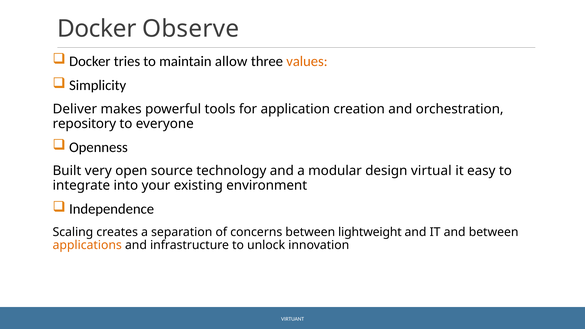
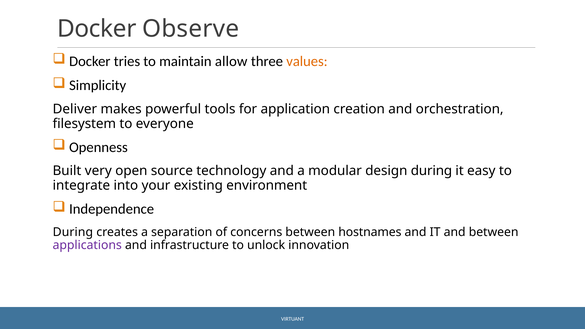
repository: repository -> filesystem
design virtual: virtual -> during
Scaling at (73, 232): Scaling -> During
lightweight: lightweight -> hostnames
applications colour: orange -> purple
